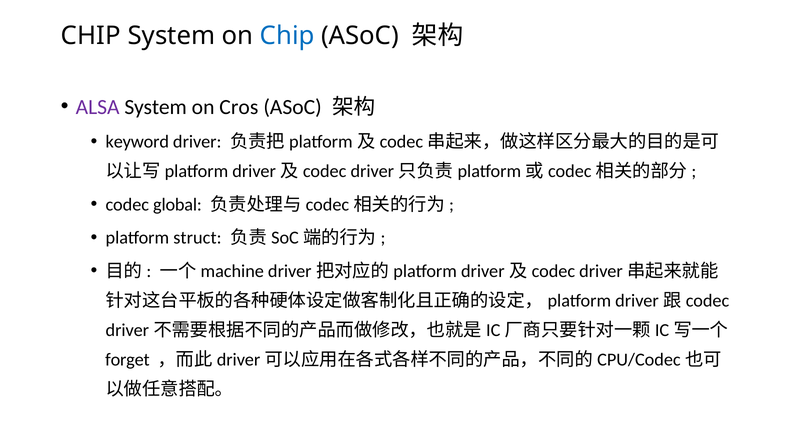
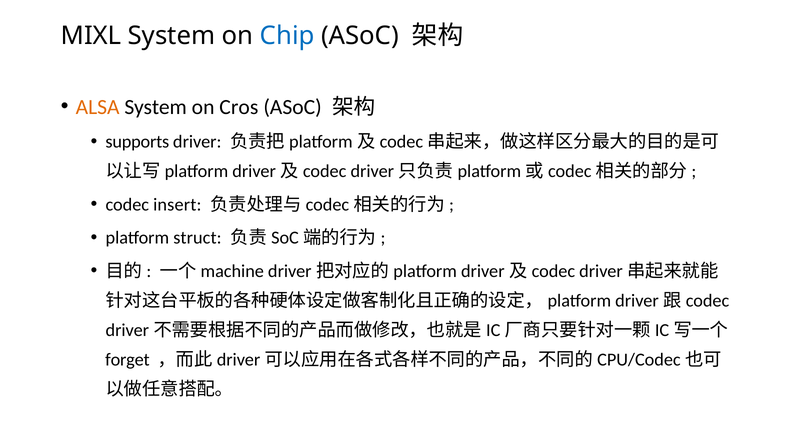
CHIP at (91, 36): CHIP -> MIXL
ALSA colour: purple -> orange
keyword: keyword -> supports
global: global -> insert
